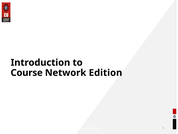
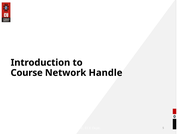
Edition: Edition -> Handle
